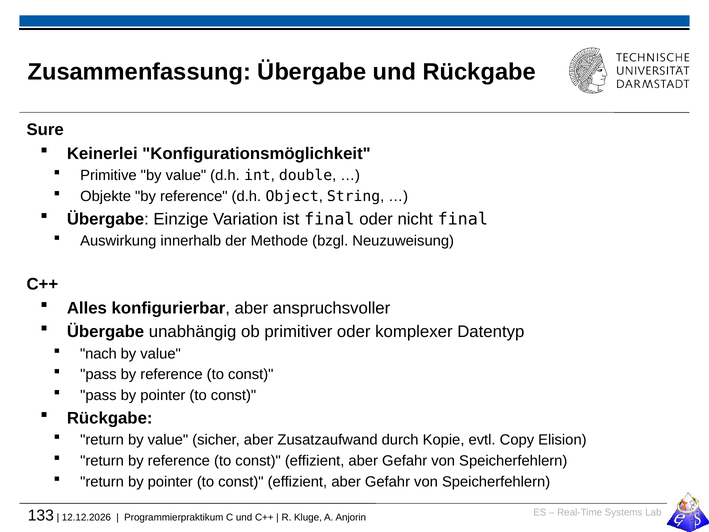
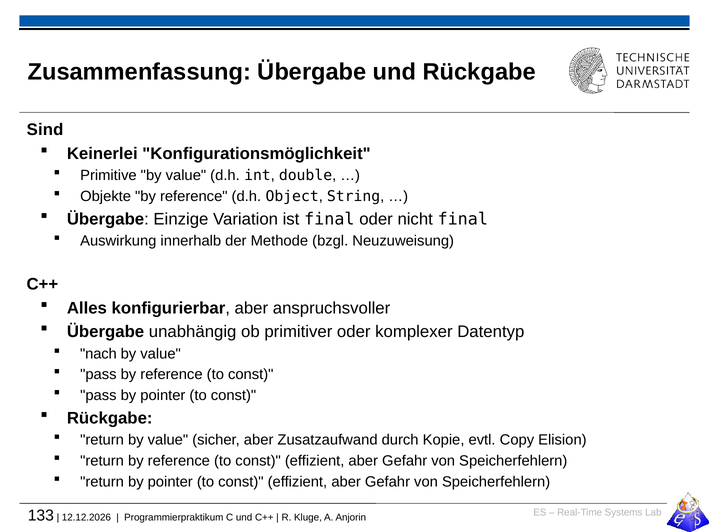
Sure: Sure -> Sind
